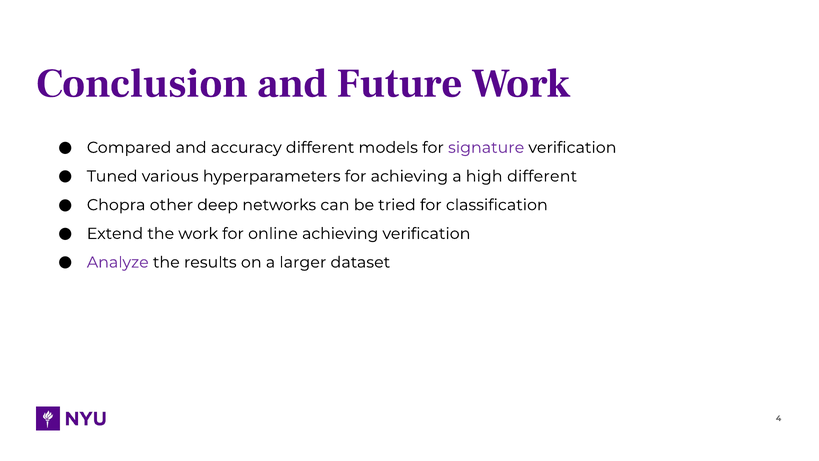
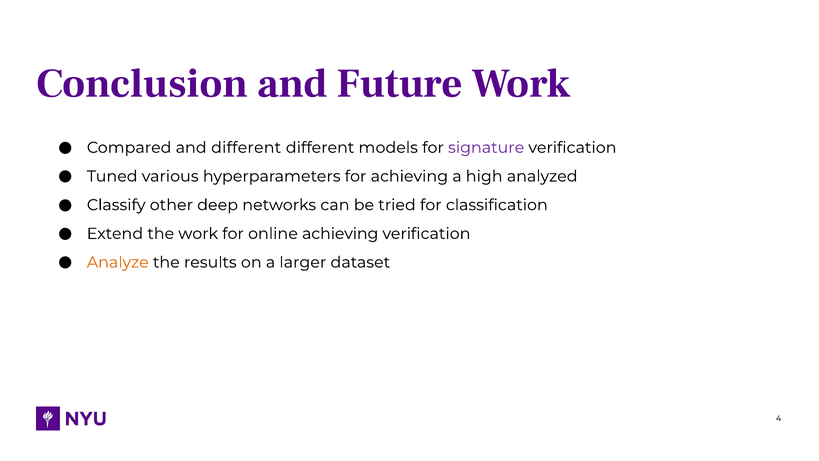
and accuracy: accuracy -> different
high different: different -> analyzed
Chopra: Chopra -> Classify
Analyze colour: purple -> orange
